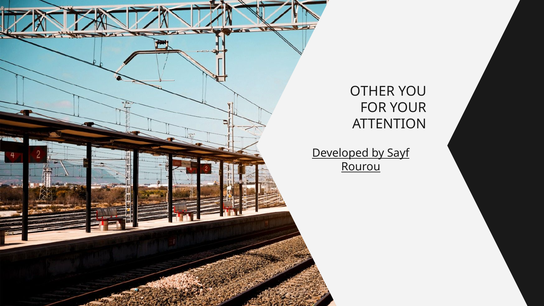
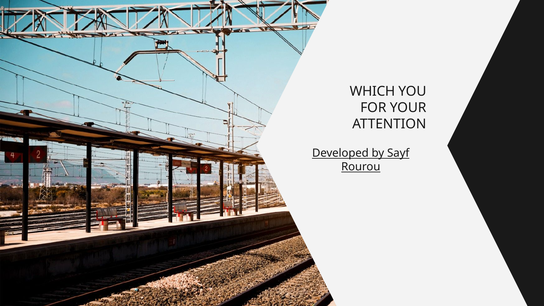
OTHER: OTHER -> WHICH
